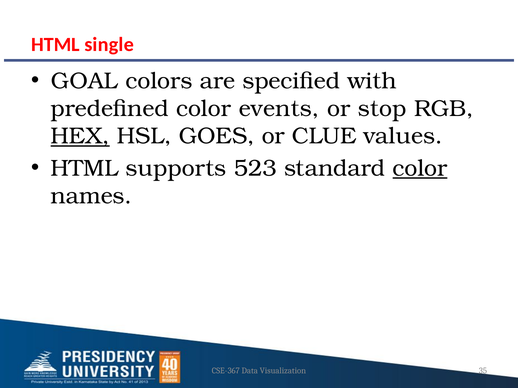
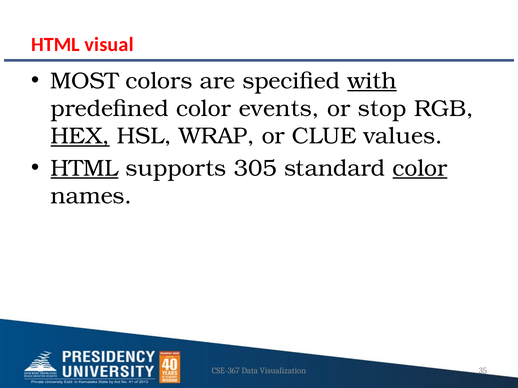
single: single -> visual
GOAL: GOAL -> MOST
with underline: none -> present
GOES: GOES -> WRAP
HTML at (84, 168) underline: none -> present
523: 523 -> 305
